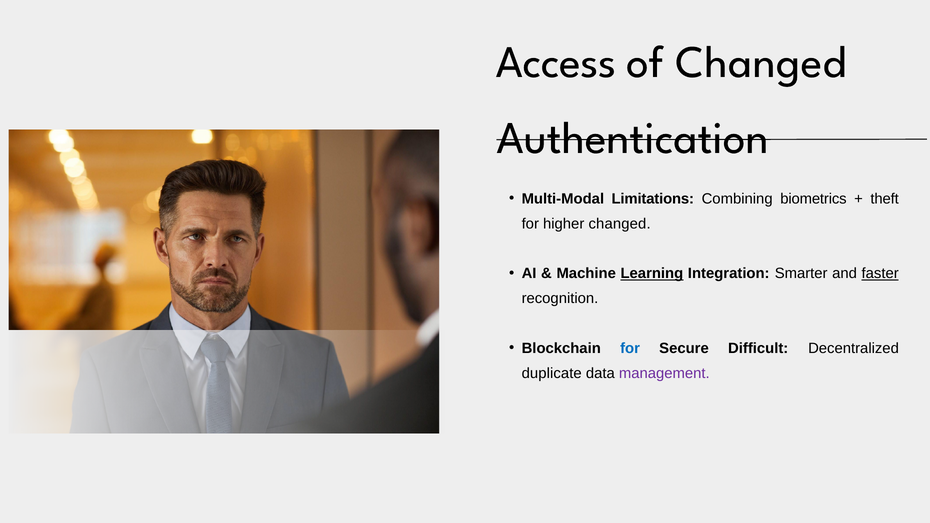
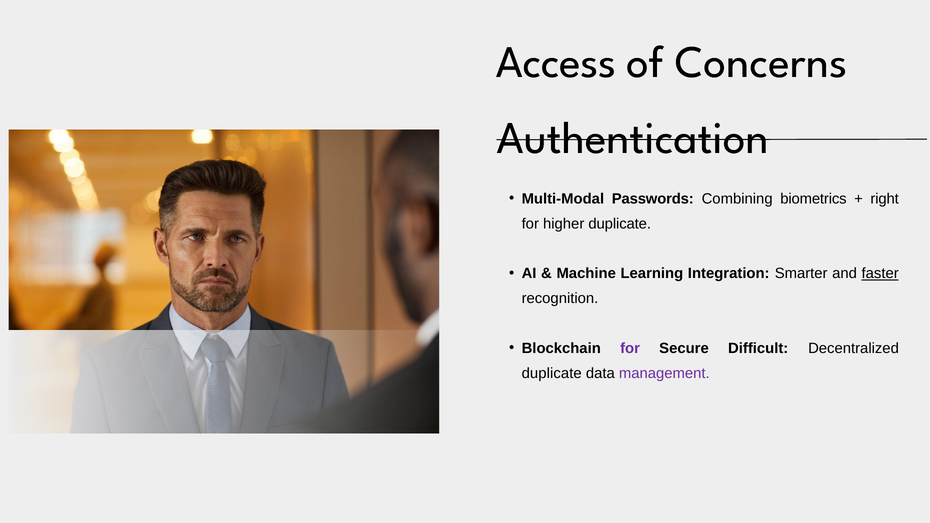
of Changed: Changed -> Concerns
Limitations: Limitations -> Passwords
theft: theft -> right
higher changed: changed -> duplicate
Learning underline: present -> none
for at (630, 348) colour: blue -> purple
